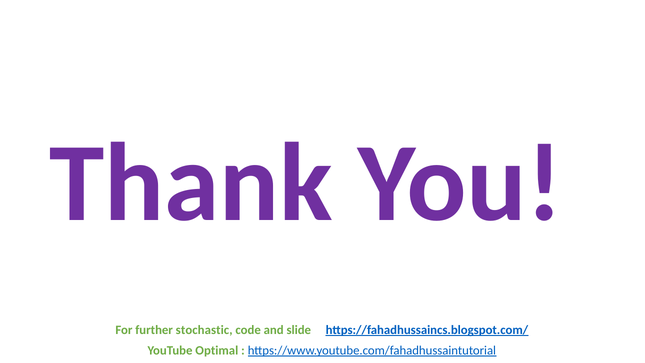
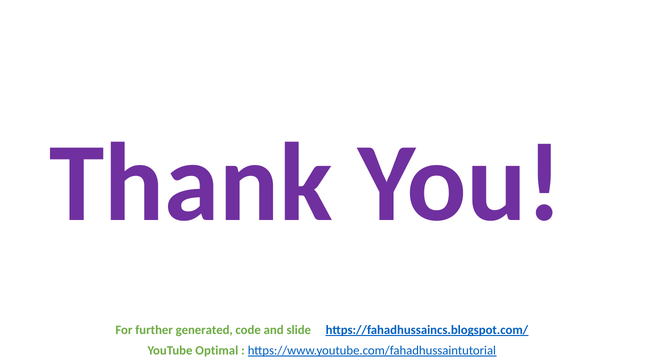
stochastic: stochastic -> generated
